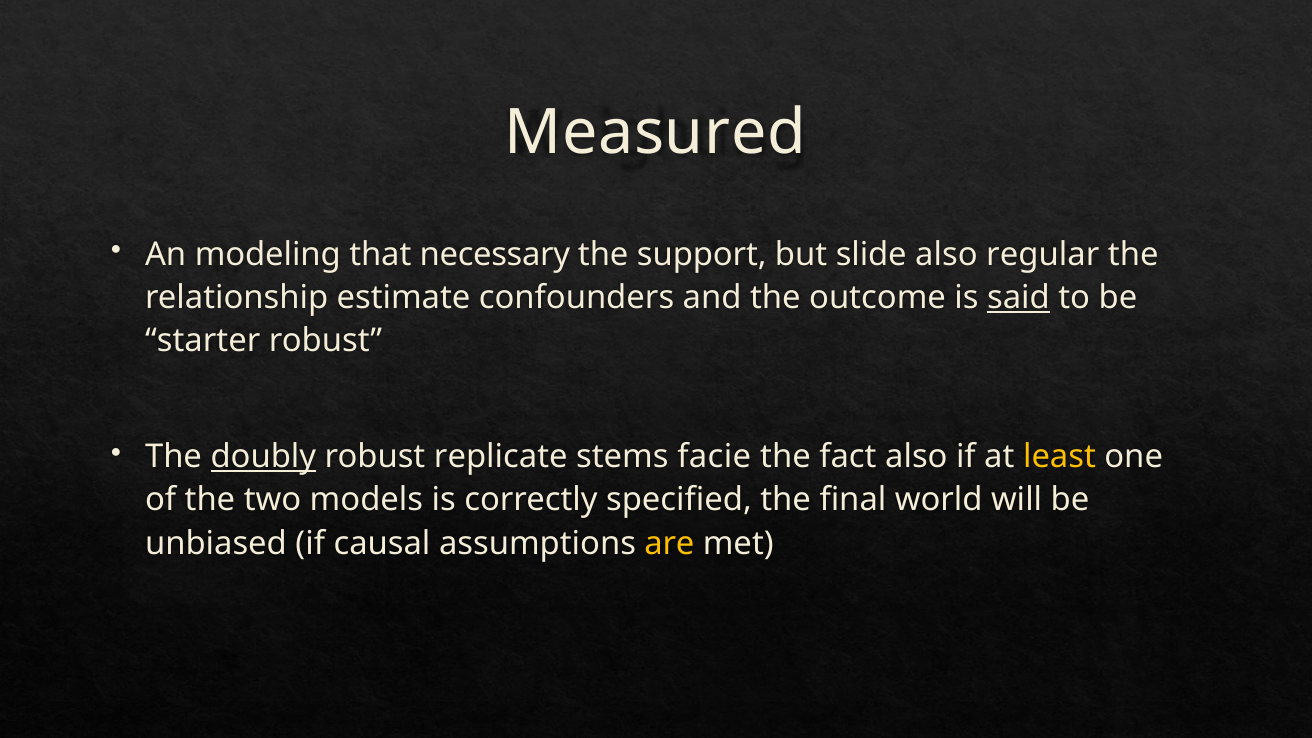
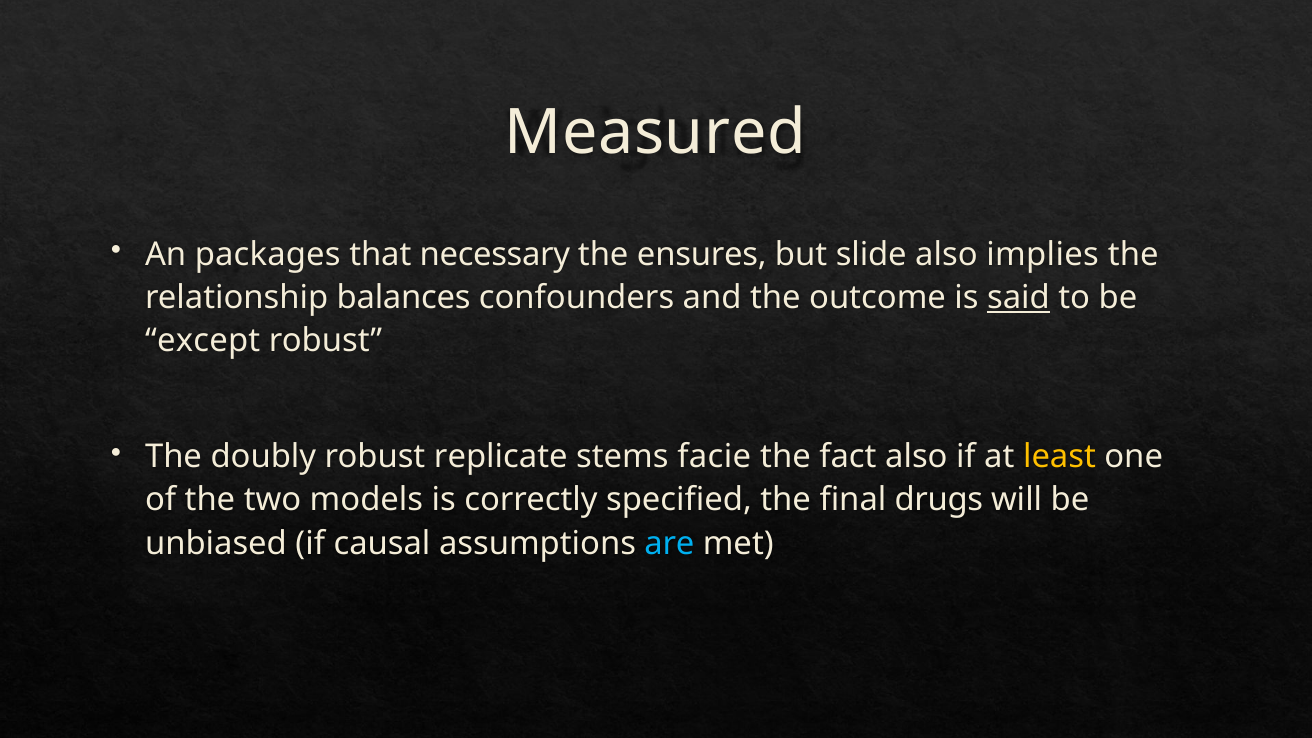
modeling: modeling -> packages
support: support -> ensures
regular: regular -> implies
estimate: estimate -> balances
starter: starter -> except
doubly underline: present -> none
world: world -> drugs
are colour: yellow -> light blue
